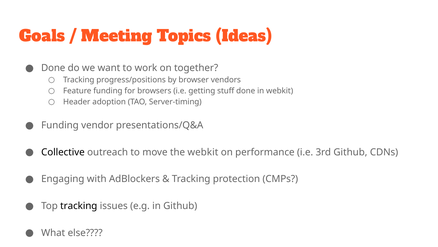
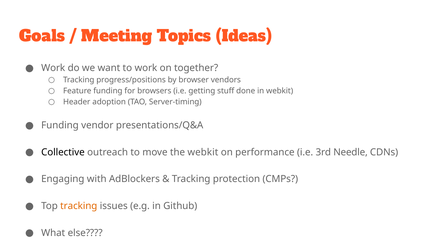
Done at (53, 68): Done -> Work
3rd Github: Github -> Needle
tracking at (79, 205) colour: black -> orange
